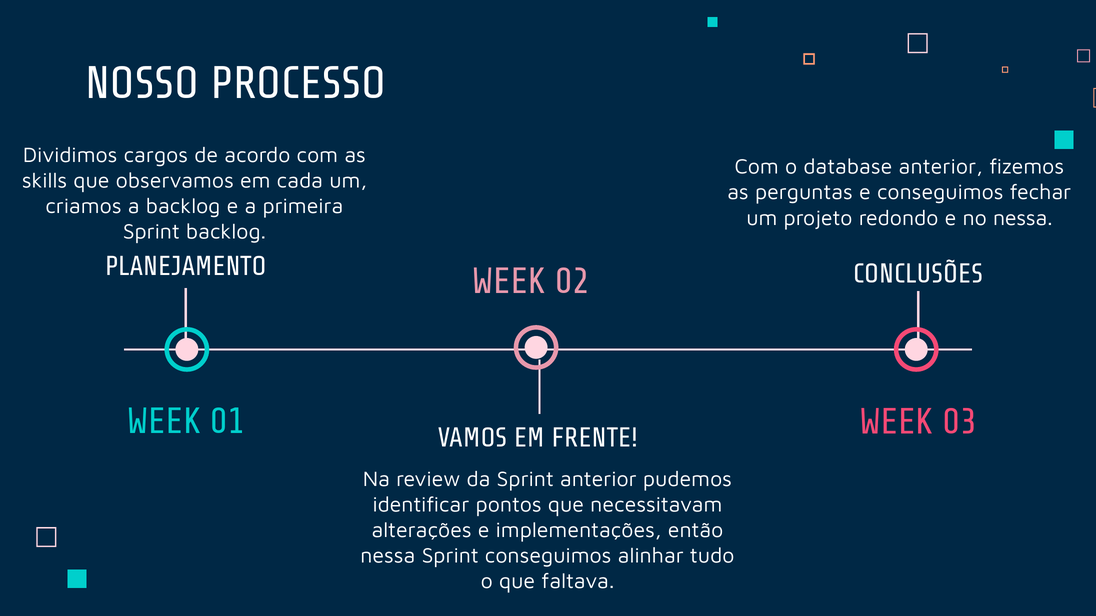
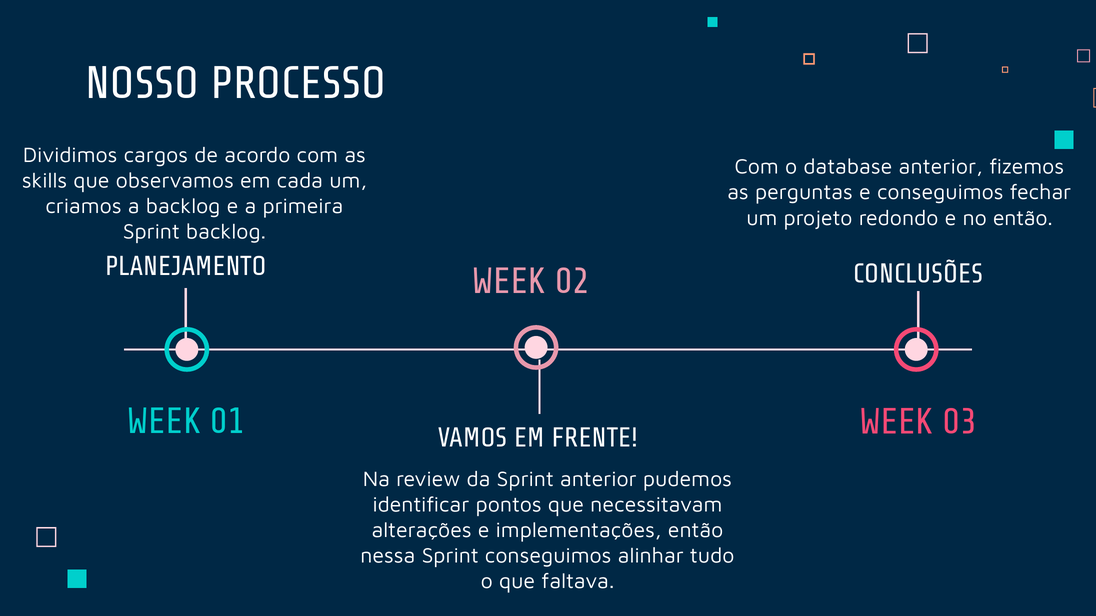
no nessa: nessa -> então
